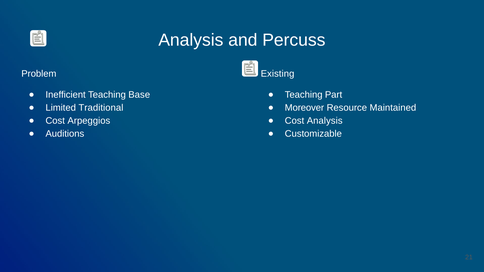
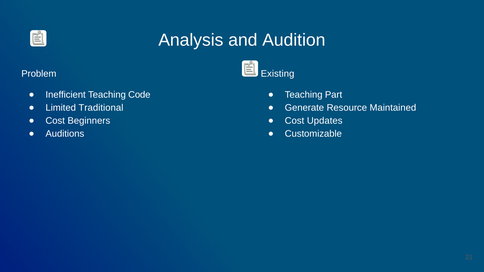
Percuss: Percuss -> Audition
Base: Base -> Code
Moreover: Moreover -> Generate
Arpeggios: Arpeggios -> Beginners
Cost Analysis: Analysis -> Updates
